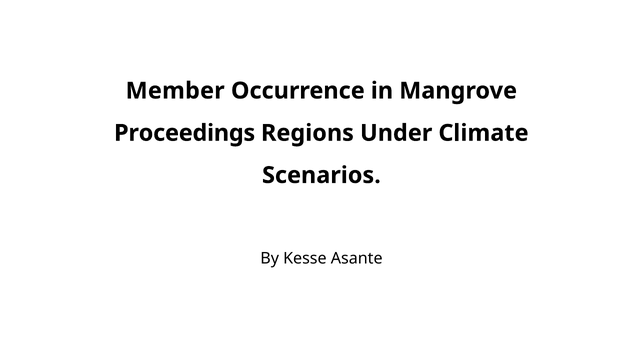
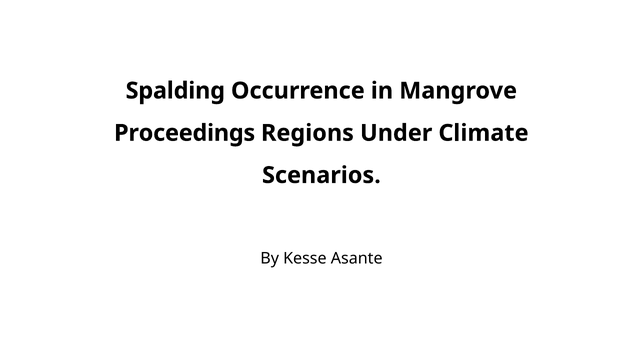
Member: Member -> Spalding
